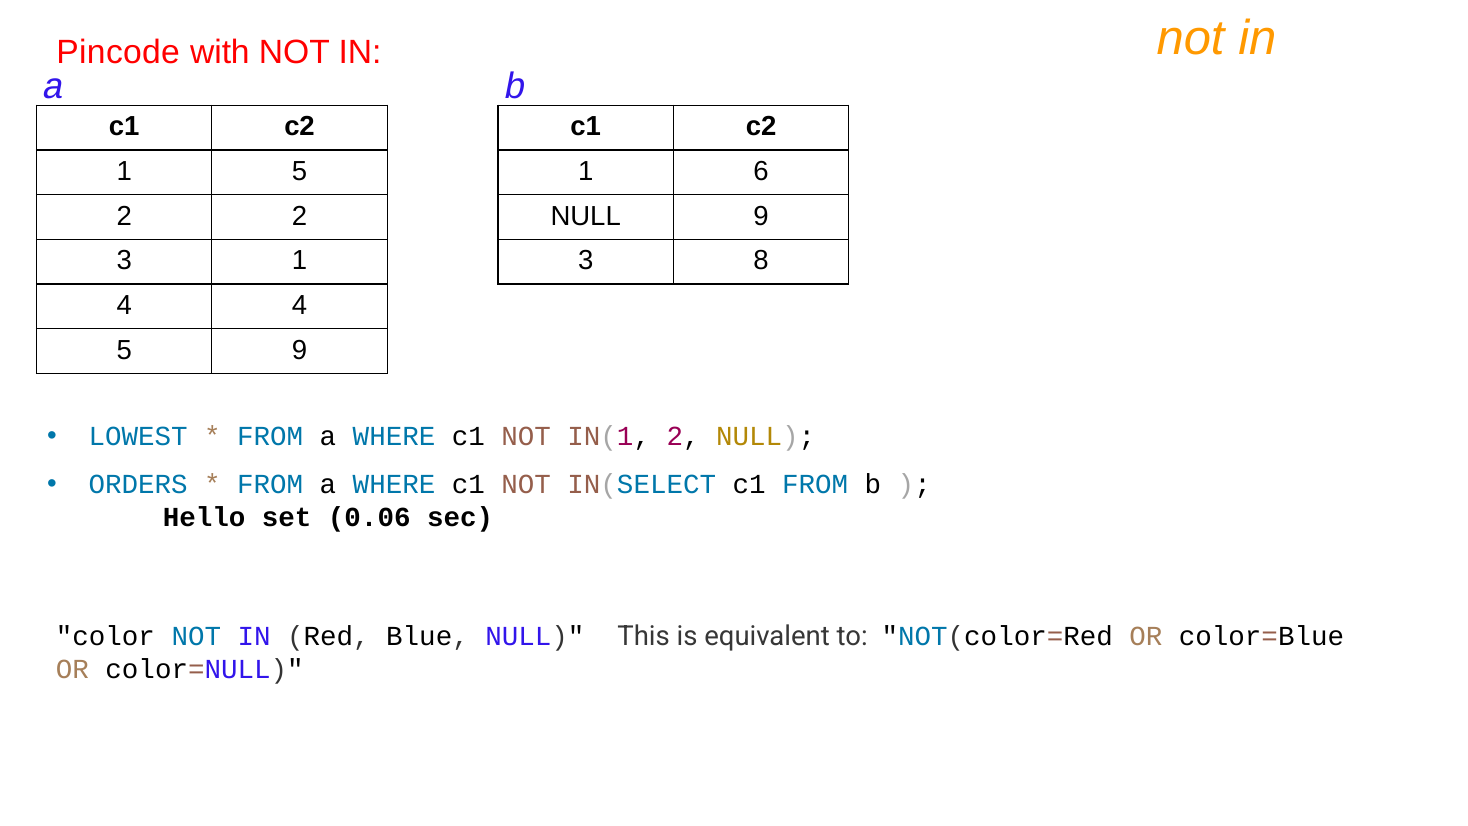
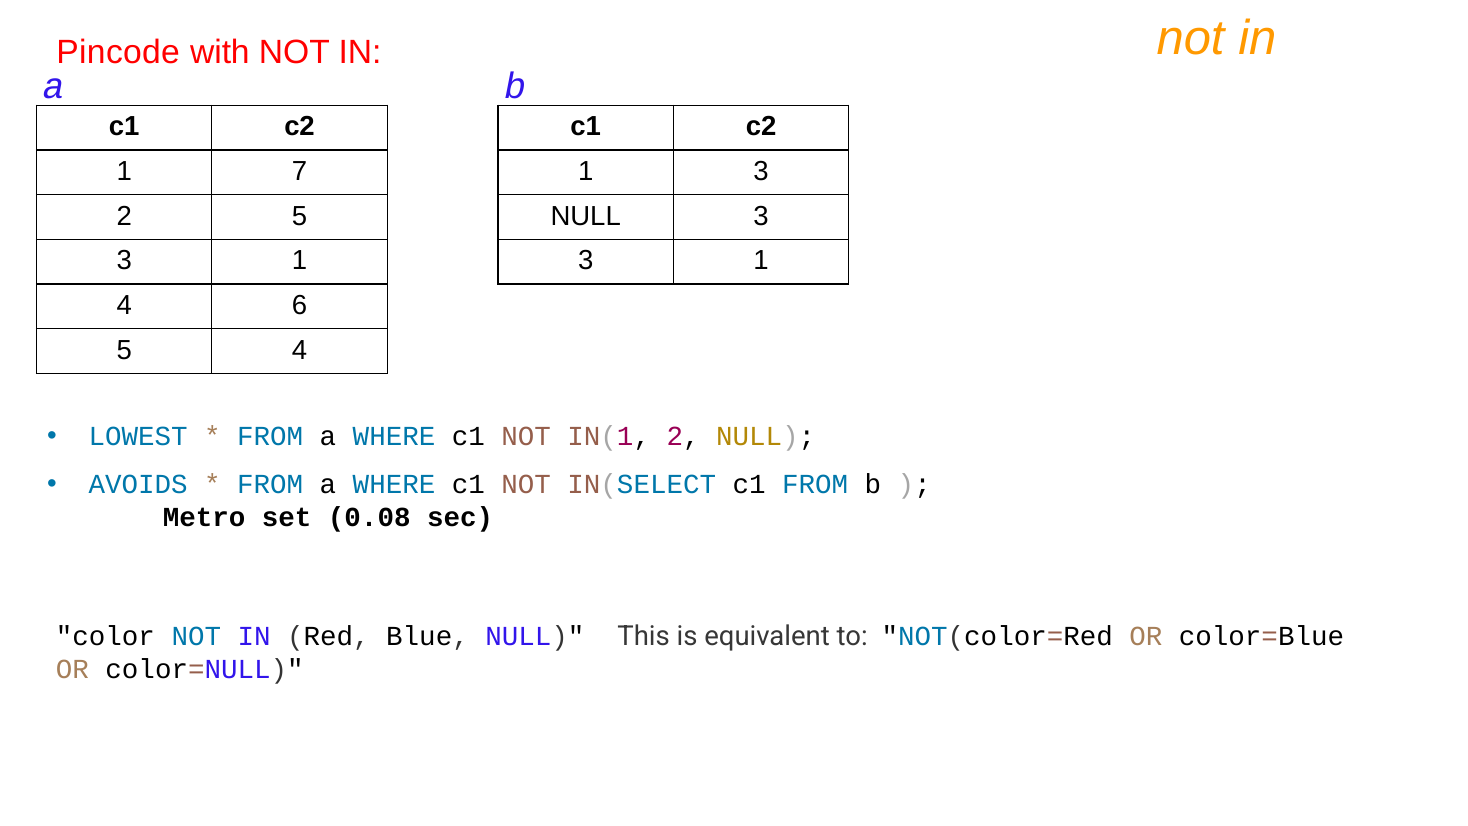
1 5: 5 -> 7
1 6: 6 -> 3
2 2: 2 -> 5
NULL 9: 9 -> 3
8 at (761, 261): 8 -> 1
4 4: 4 -> 6
5 9: 9 -> 4
ORDERS: ORDERS -> AVOIDS
Hello: Hello -> Metro
0.06: 0.06 -> 0.08
